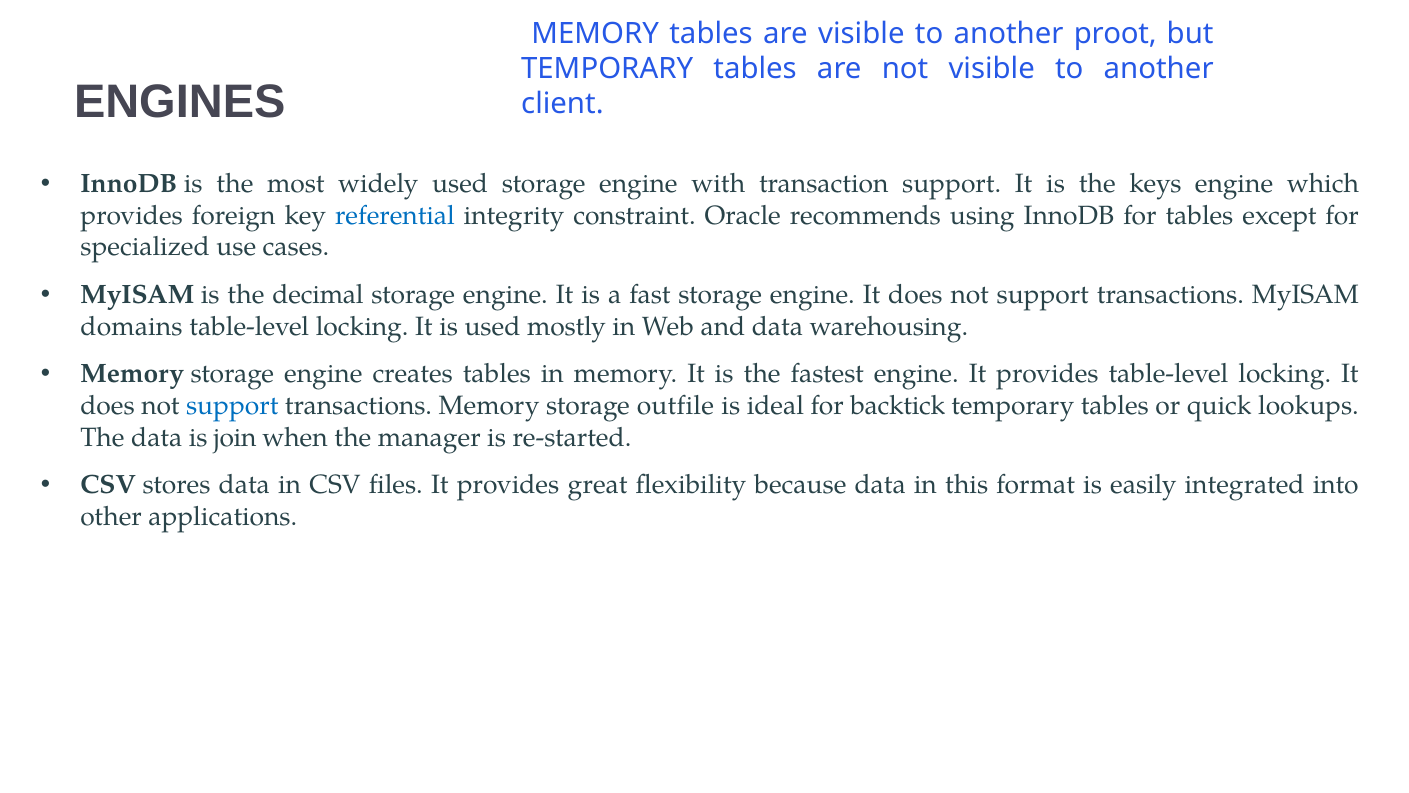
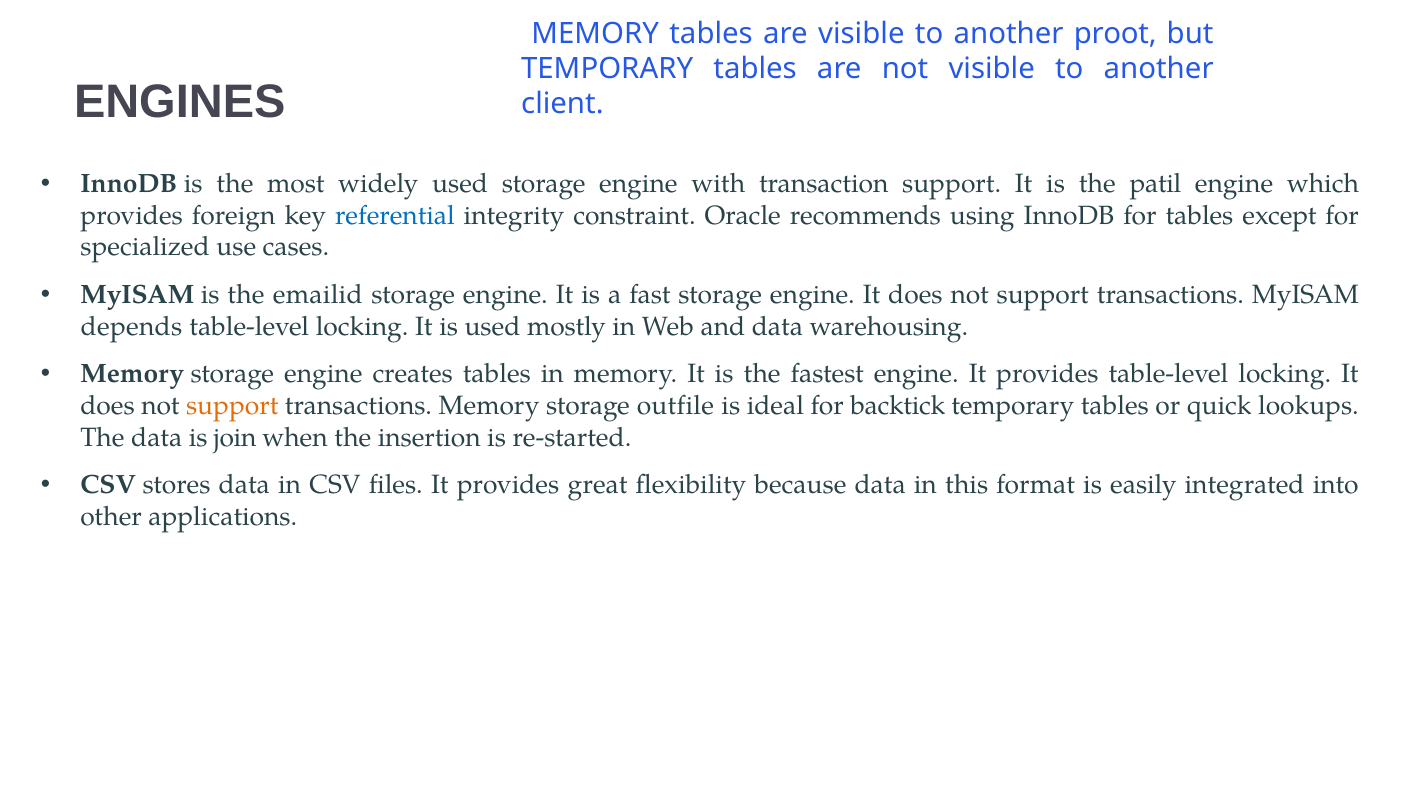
keys: keys -> patil
decimal: decimal -> emailid
domains: domains -> depends
support at (232, 406) colour: blue -> orange
manager: manager -> insertion
